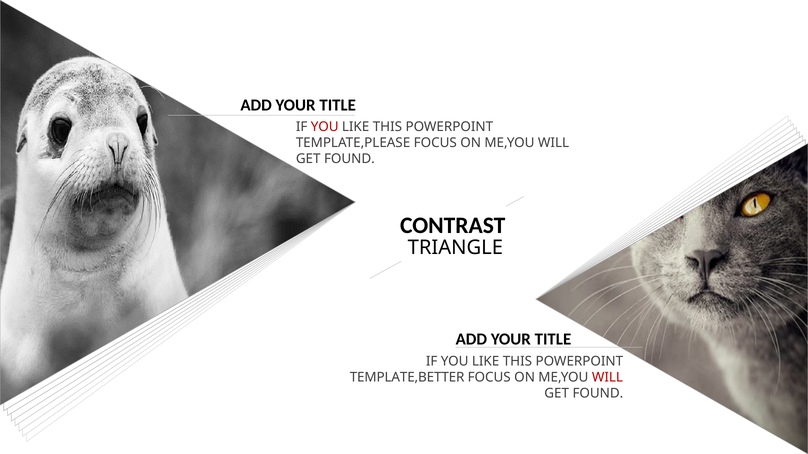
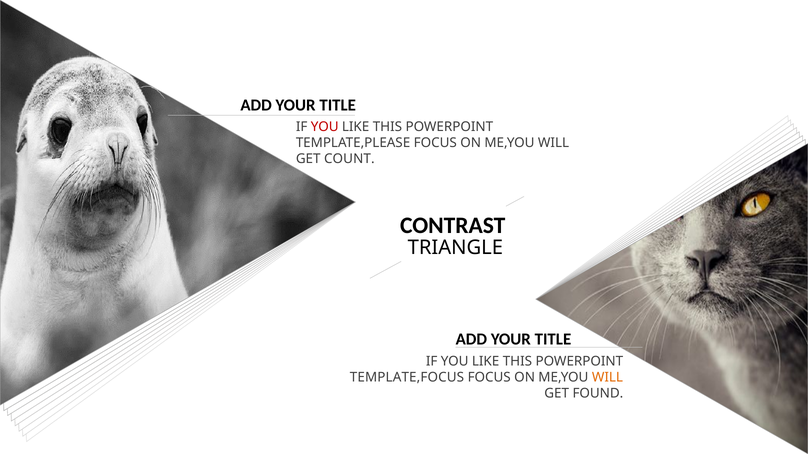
FOUND at (349, 159): FOUND -> COUNT
TEMPLATE,BETTER: TEMPLATE,BETTER -> TEMPLATE,FOCUS
WILL at (607, 378) colour: red -> orange
